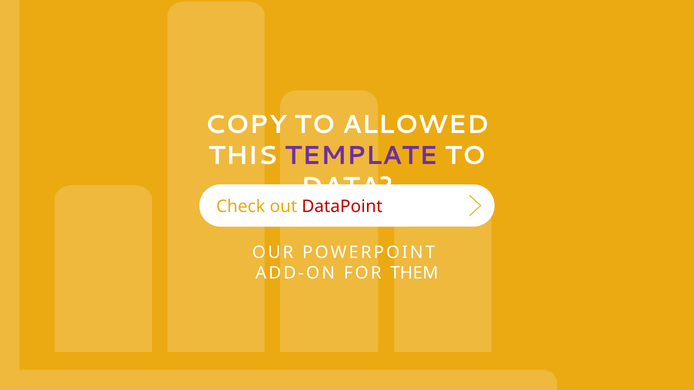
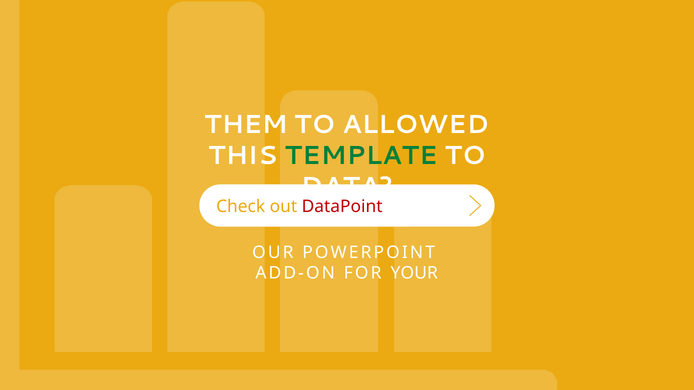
COPY: COPY -> THEM
TEMPLATE colour: purple -> green
THEM: THEM -> YOUR
